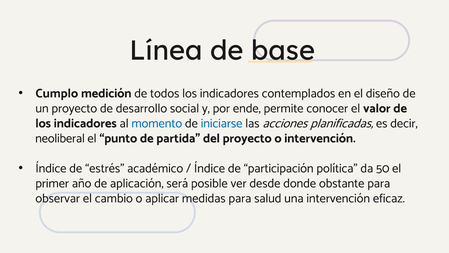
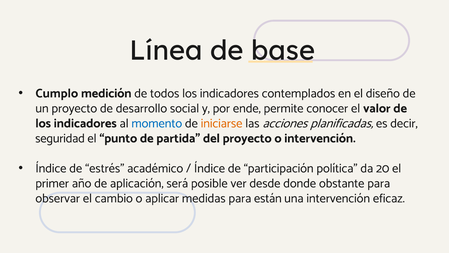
iniciarse colour: blue -> orange
neoliberal: neoliberal -> seguridad
50: 50 -> 20
salud: salud -> están
